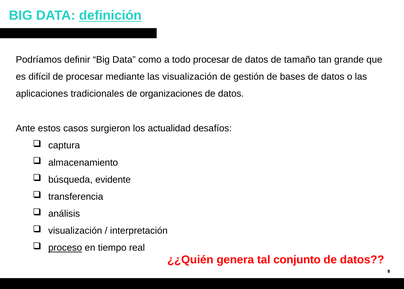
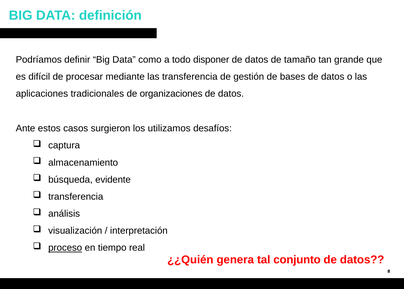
definición underline: present -> none
todo procesar: procesar -> disponer
las visualización: visualización -> transferencia
actualidad: actualidad -> utilizamos
